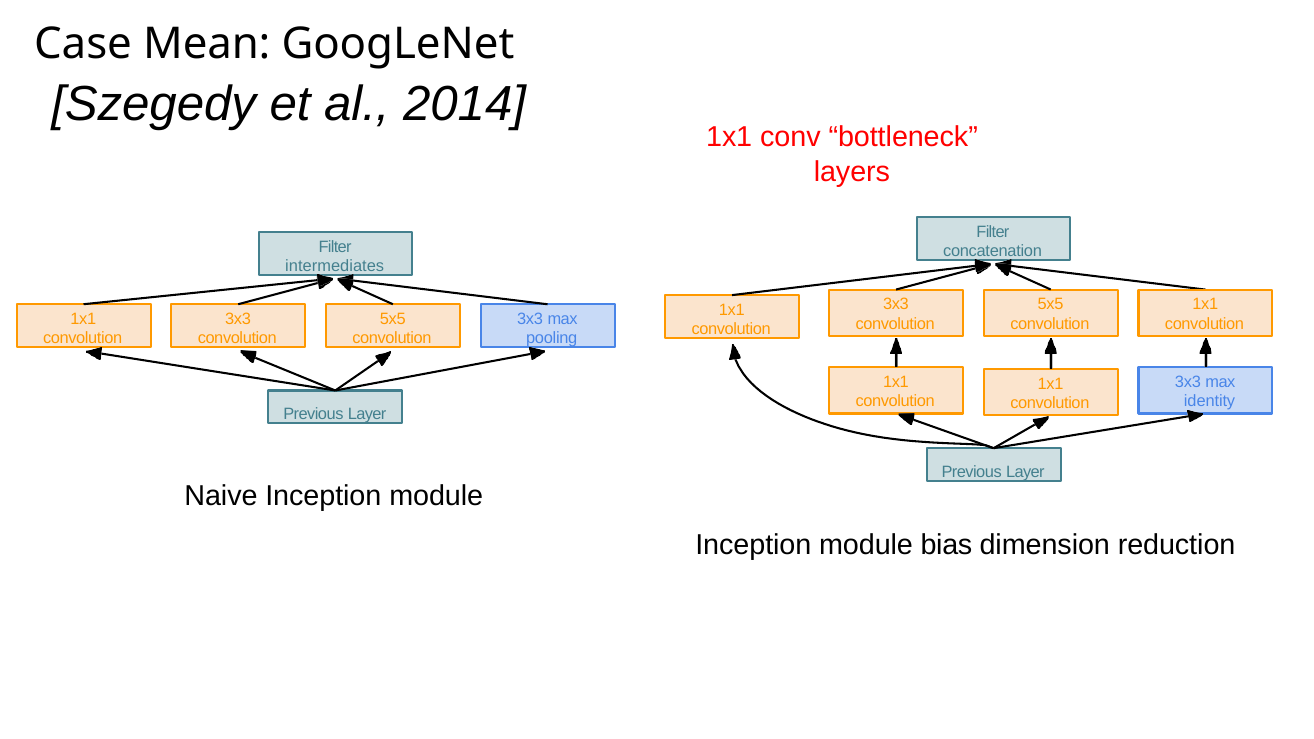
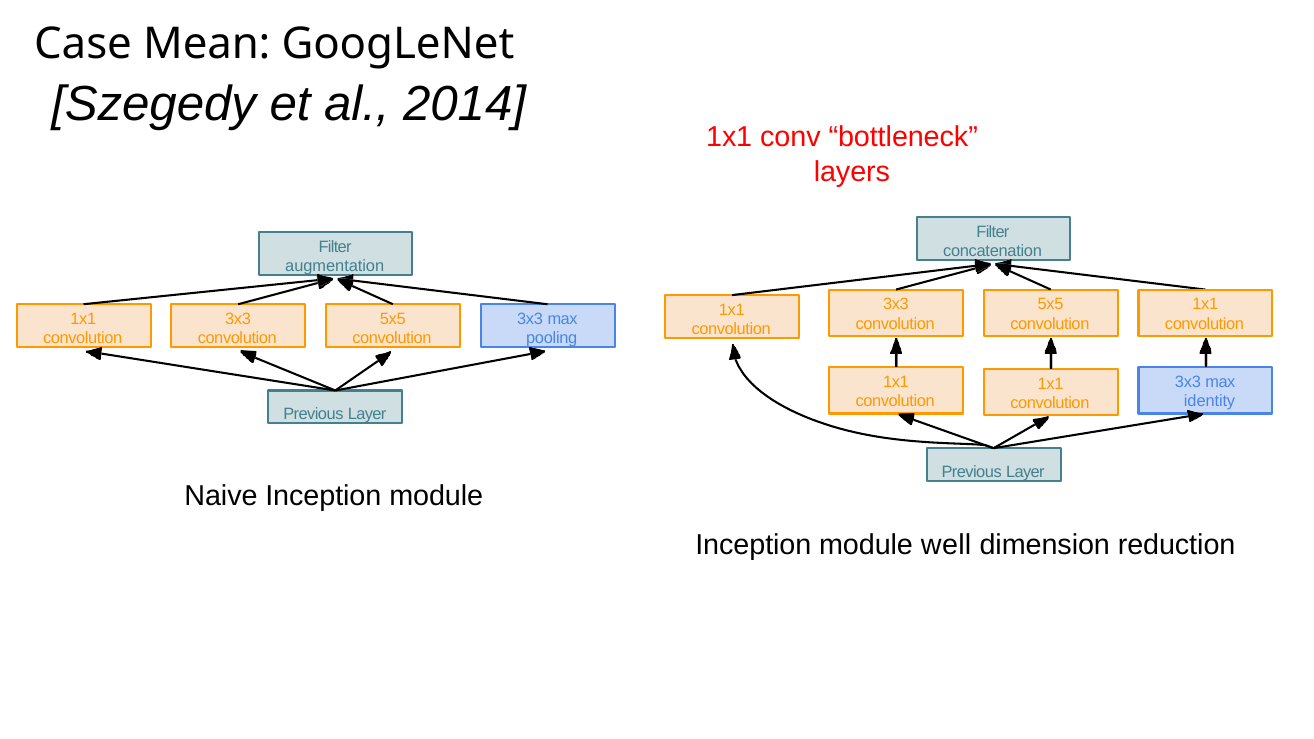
intermediates: intermediates -> augmentation
bias: bias -> well
